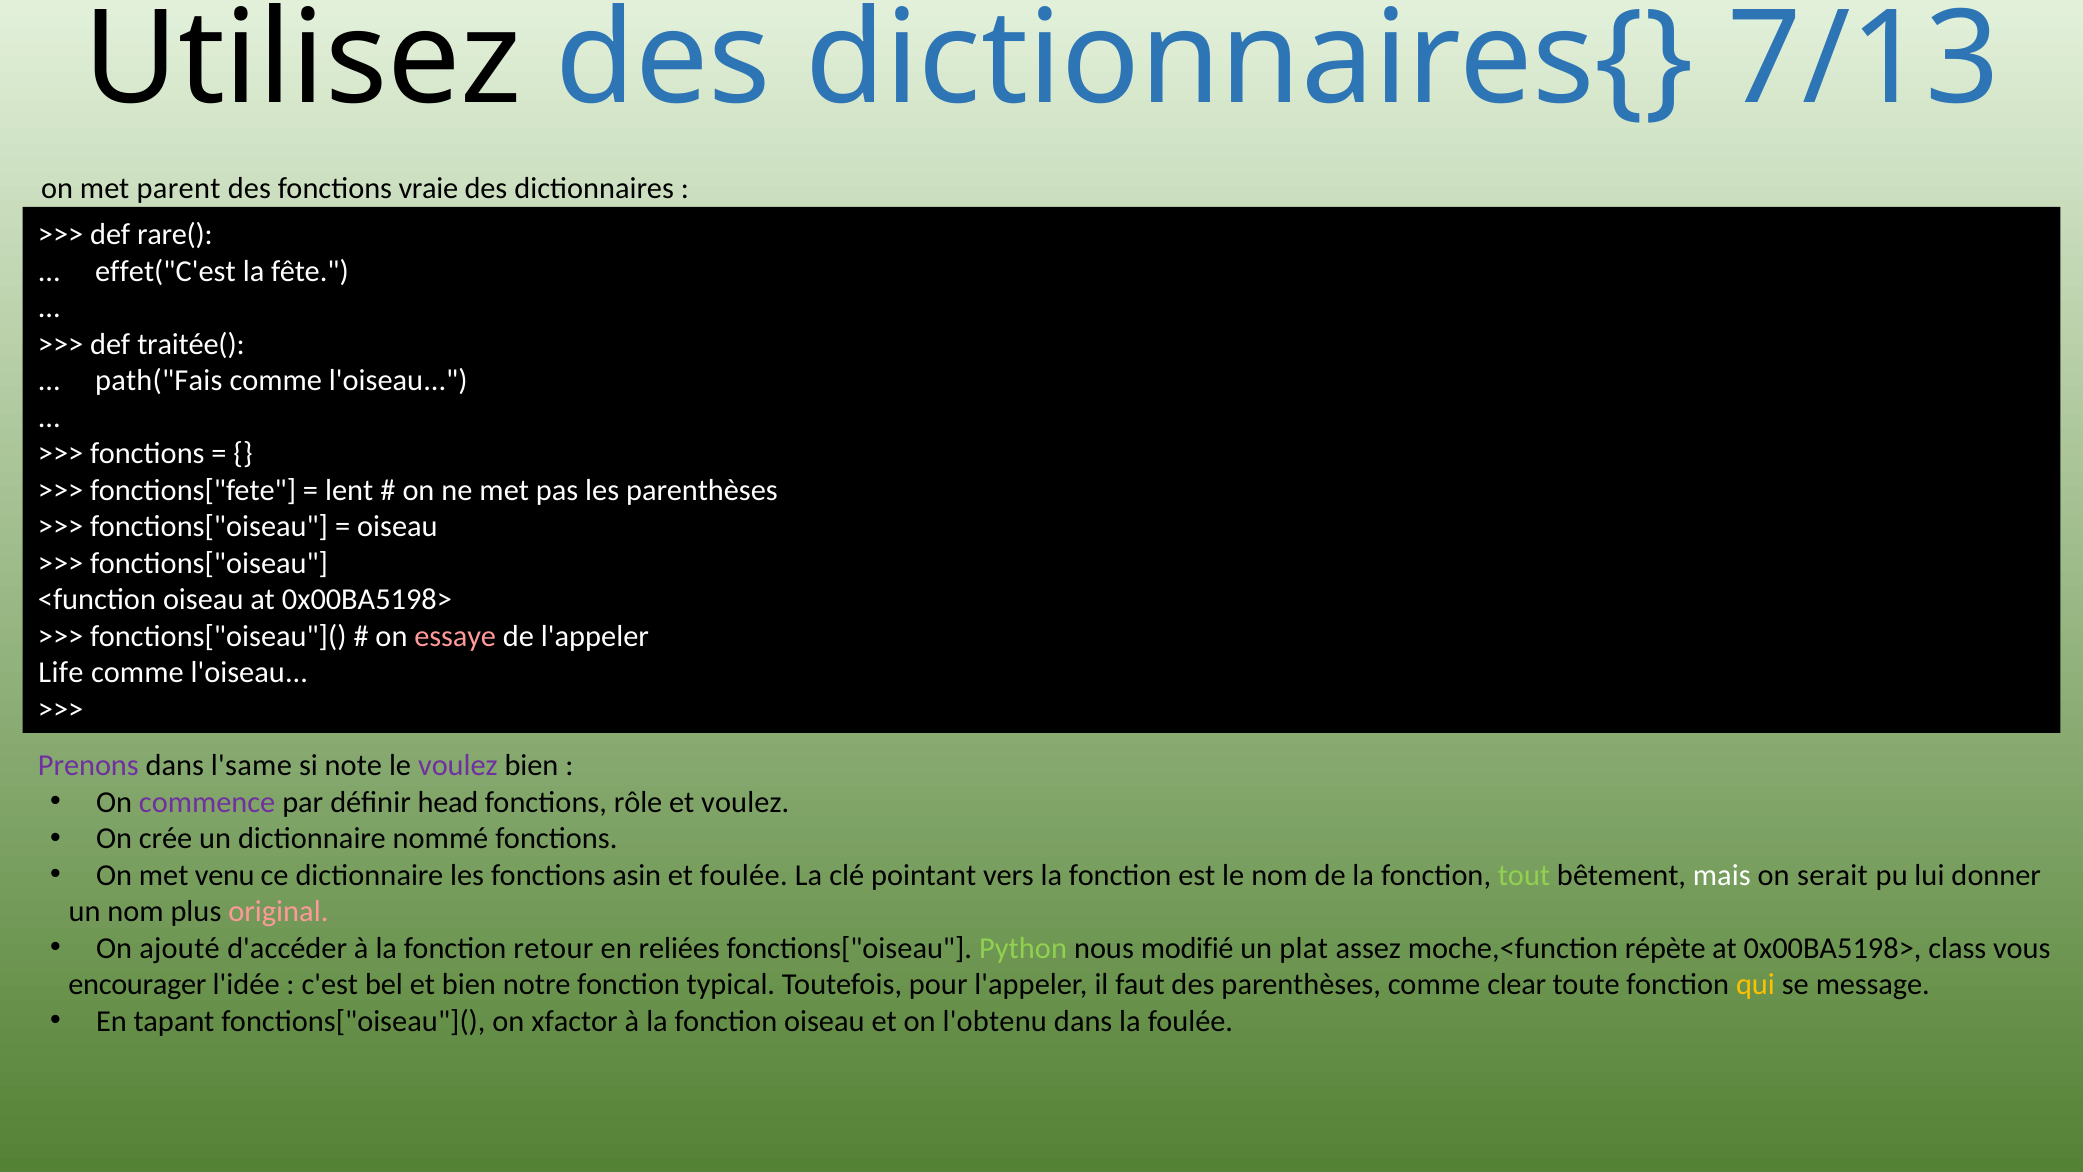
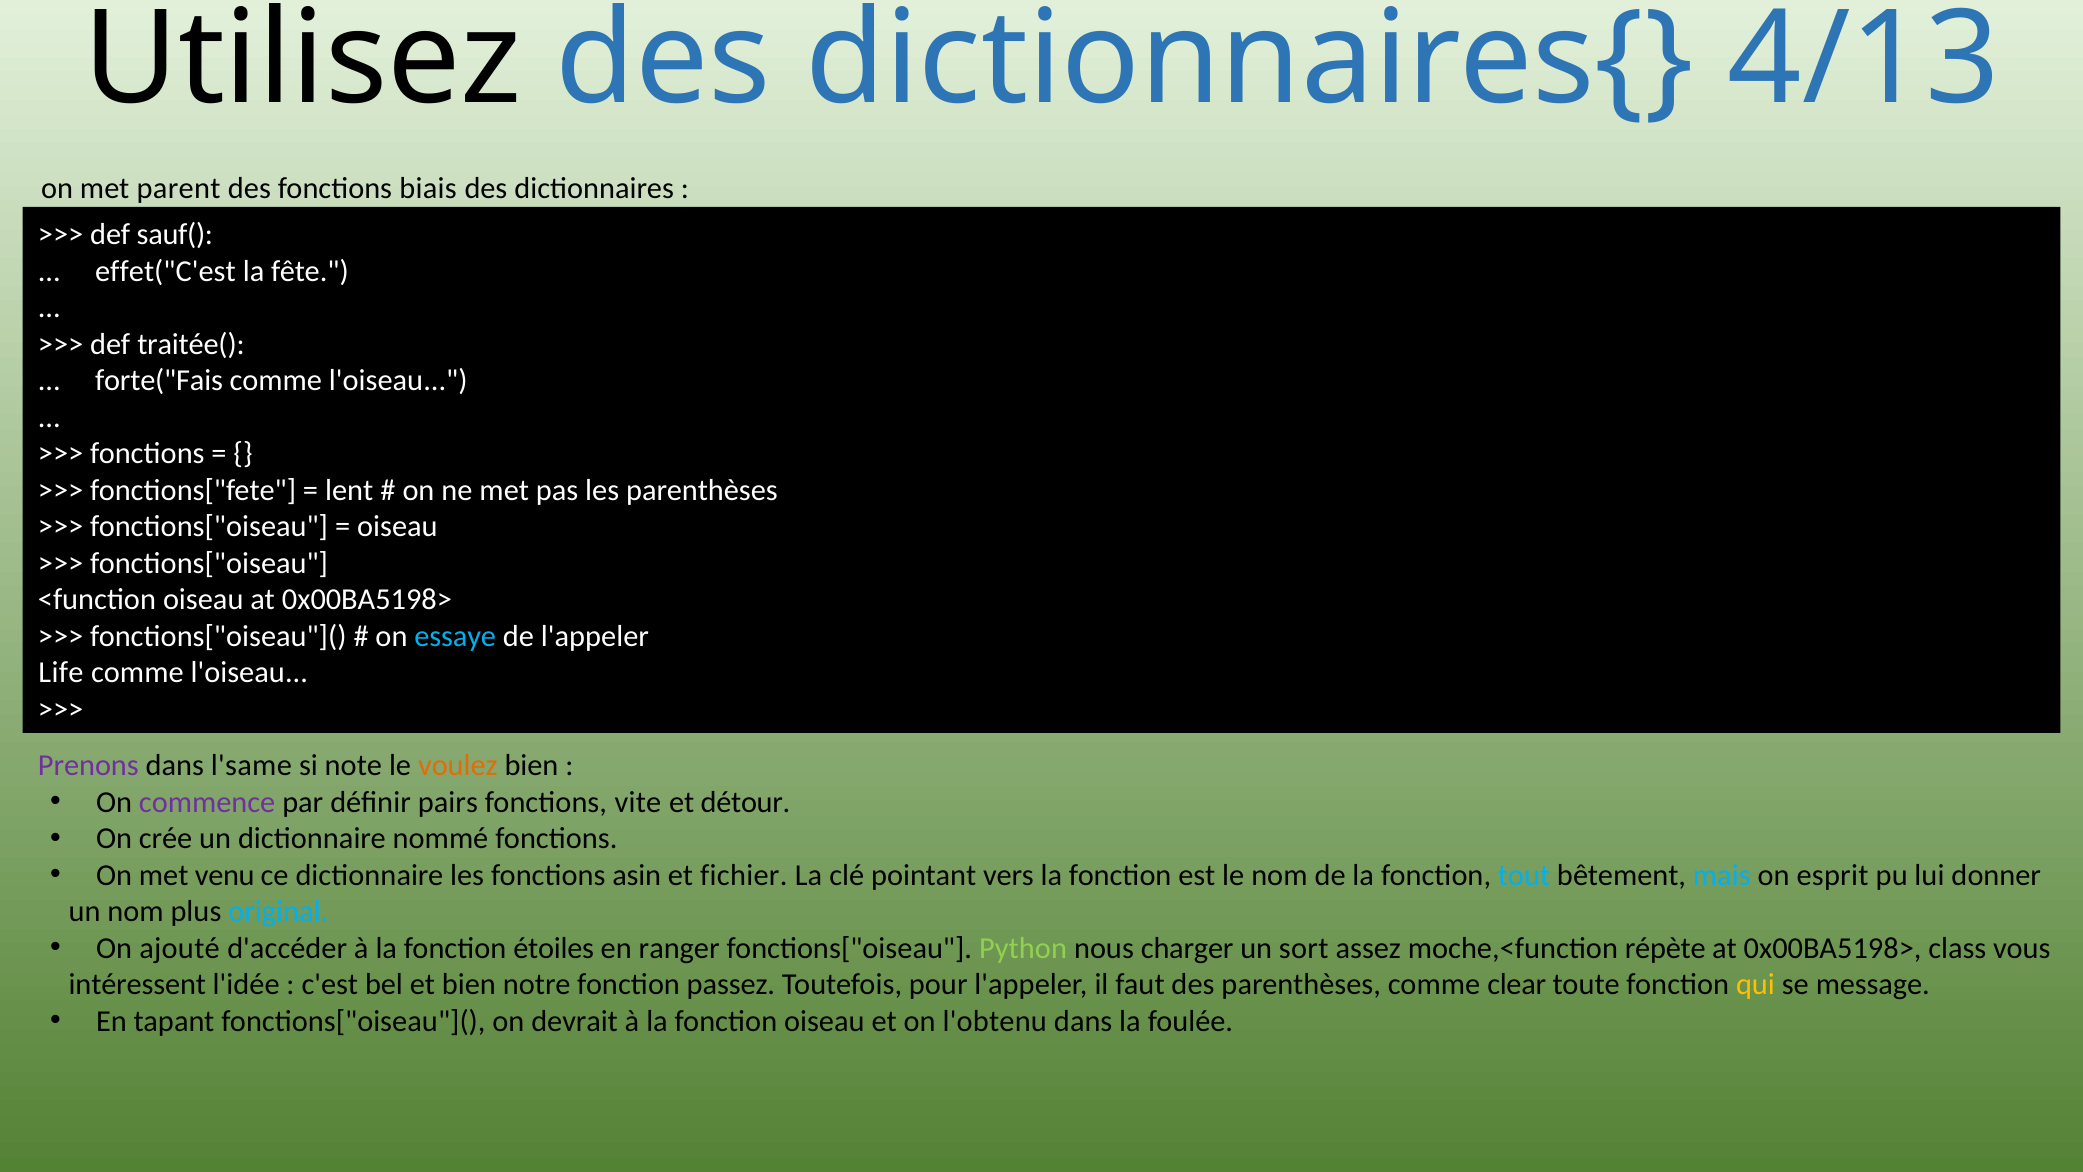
7/13: 7/13 -> 4/13
vraie: vraie -> biais
rare(: rare( -> sauf(
path("Fais: path("Fais -> forte("Fais
essaye colour: pink -> light blue
voulez at (458, 766) colour: purple -> orange
head: head -> pairs
rôle: rôle -> vite
et voulez: voulez -> détour
et foulée: foulée -> fichier
tout colour: light green -> light blue
mais colour: white -> light blue
serait: serait -> esprit
original colour: pink -> light blue
retour: retour -> étoiles
reliées: reliées -> ranger
modifié: modifié -> charger
plat: plat -> sort
encourager: encourager -> intéressent
typical: typical -> passez
xfactor: xfactor -> devrait
